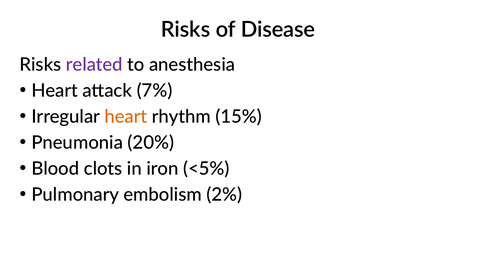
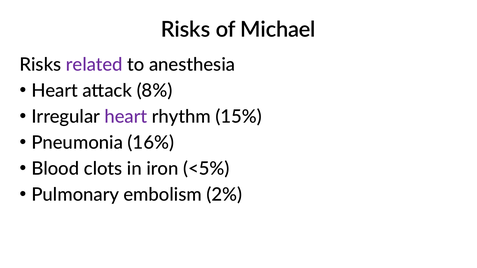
Disease: Disease -> Michael
7%: 7% -> 8%
heart at (126, 117) colour: orange -> purple
20%: 20% -> 16%
